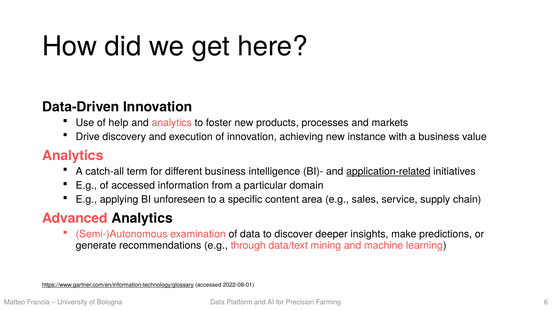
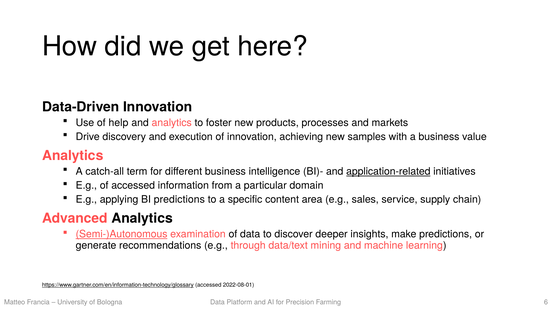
instance: instance -> samples
BI unforeseen: unforeseen -> predictions
Semi-)Autonomous underline: none -> present
